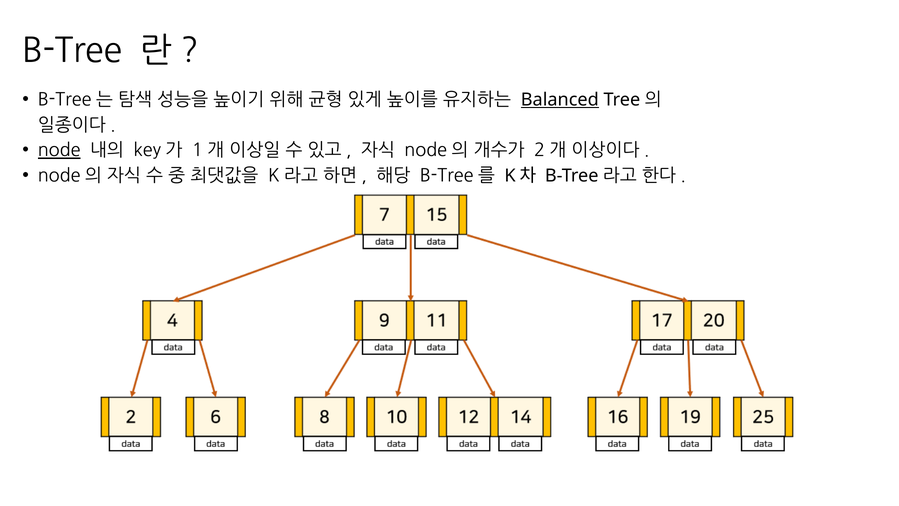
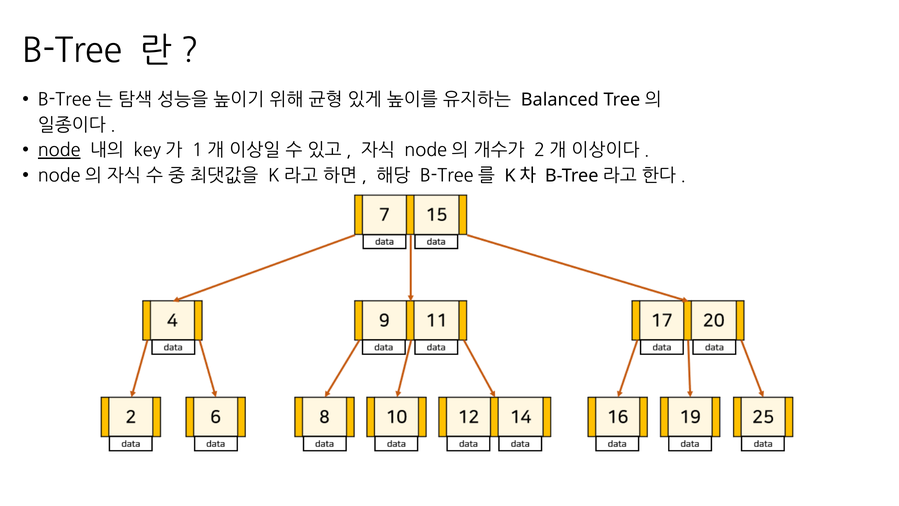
Balanced underline: present -> none
